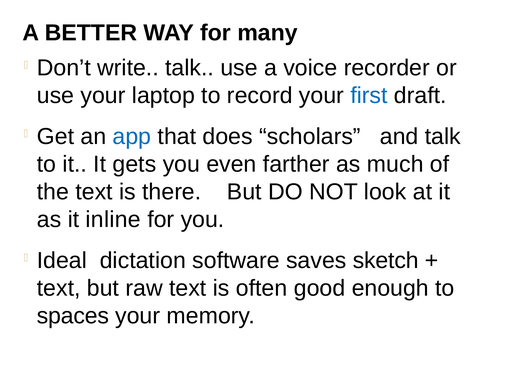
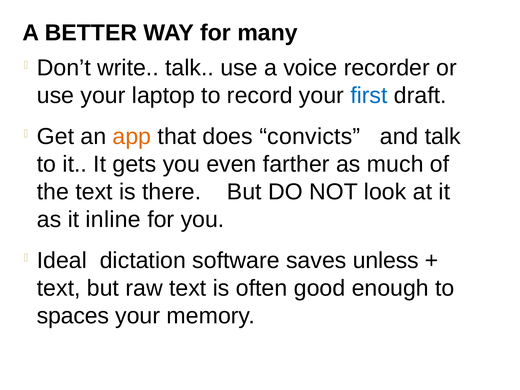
app colour: blue -> orange
scholars: scholars -> convicts
sketch: sketch -> unless
